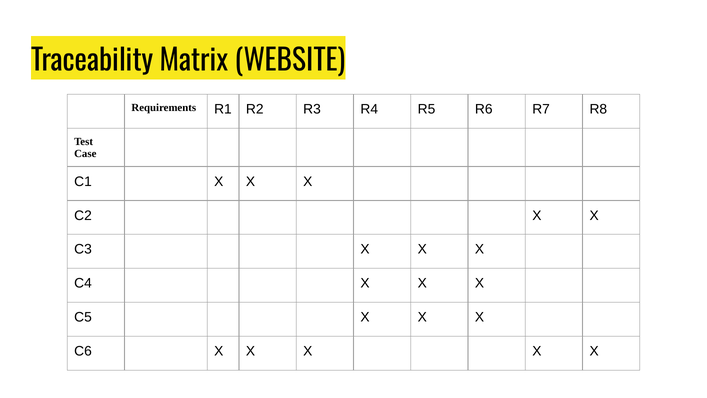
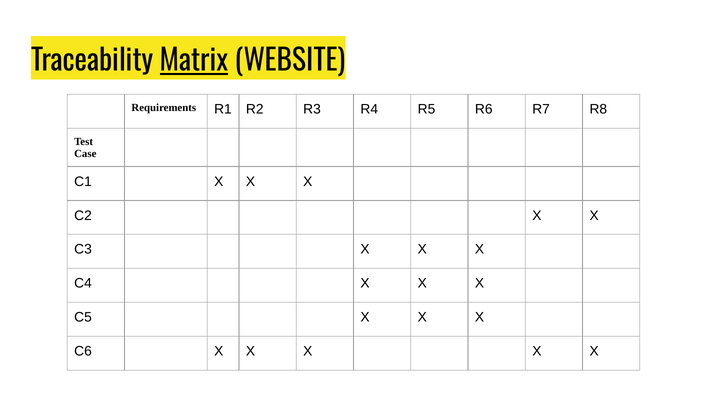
Matrix underline: none -> present
